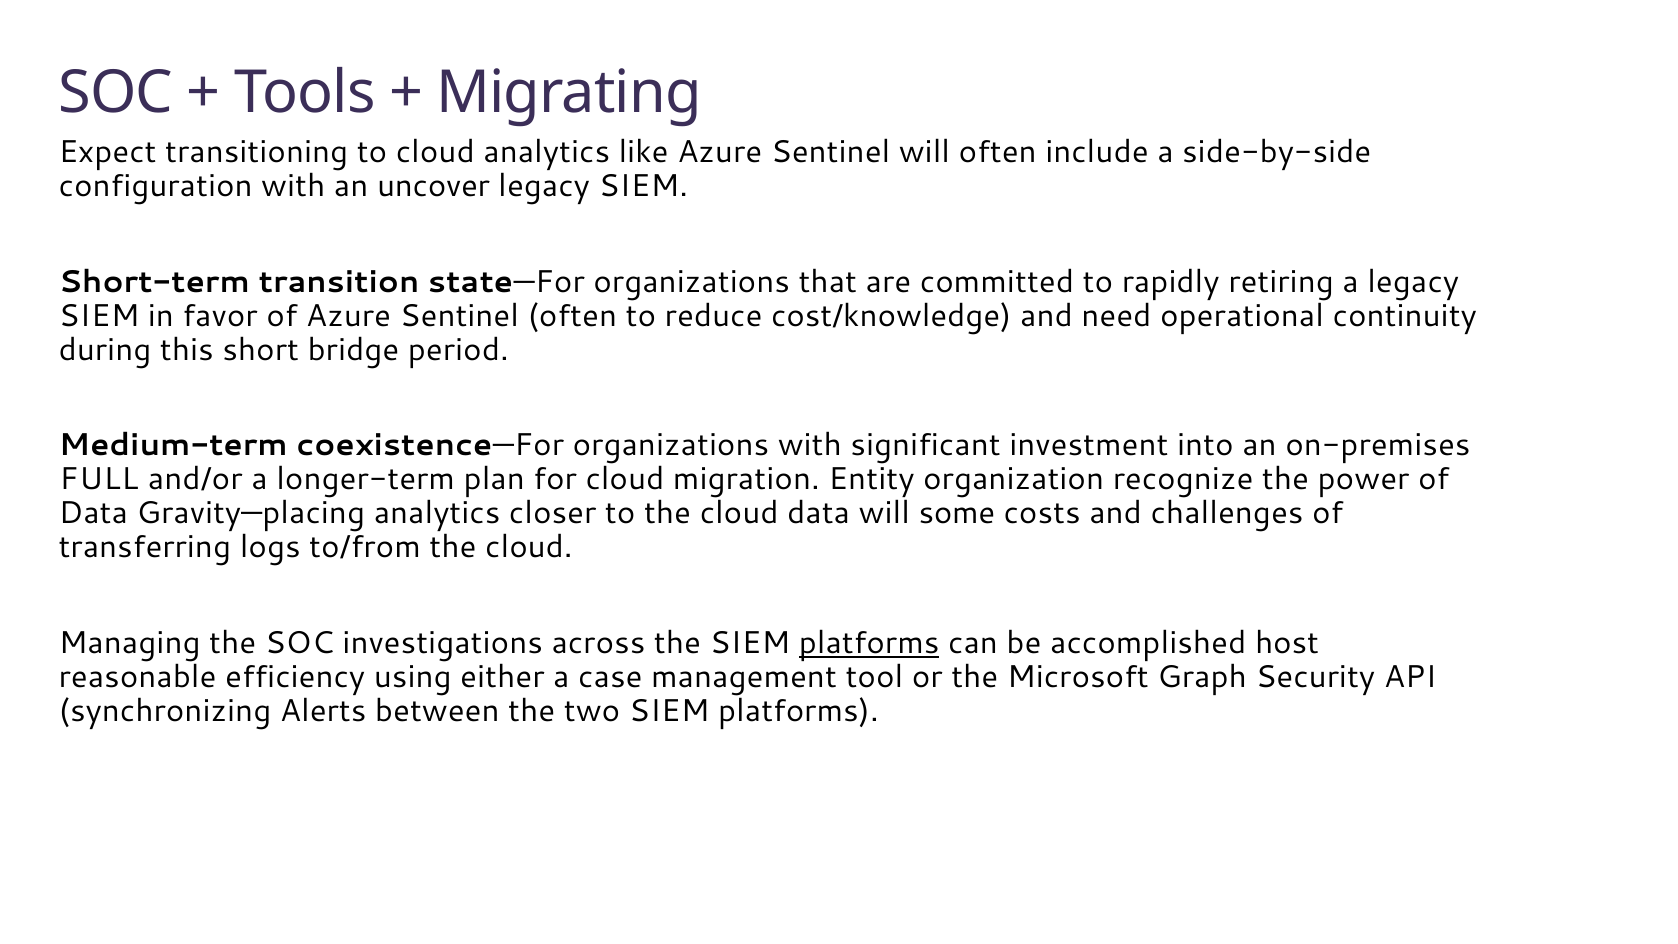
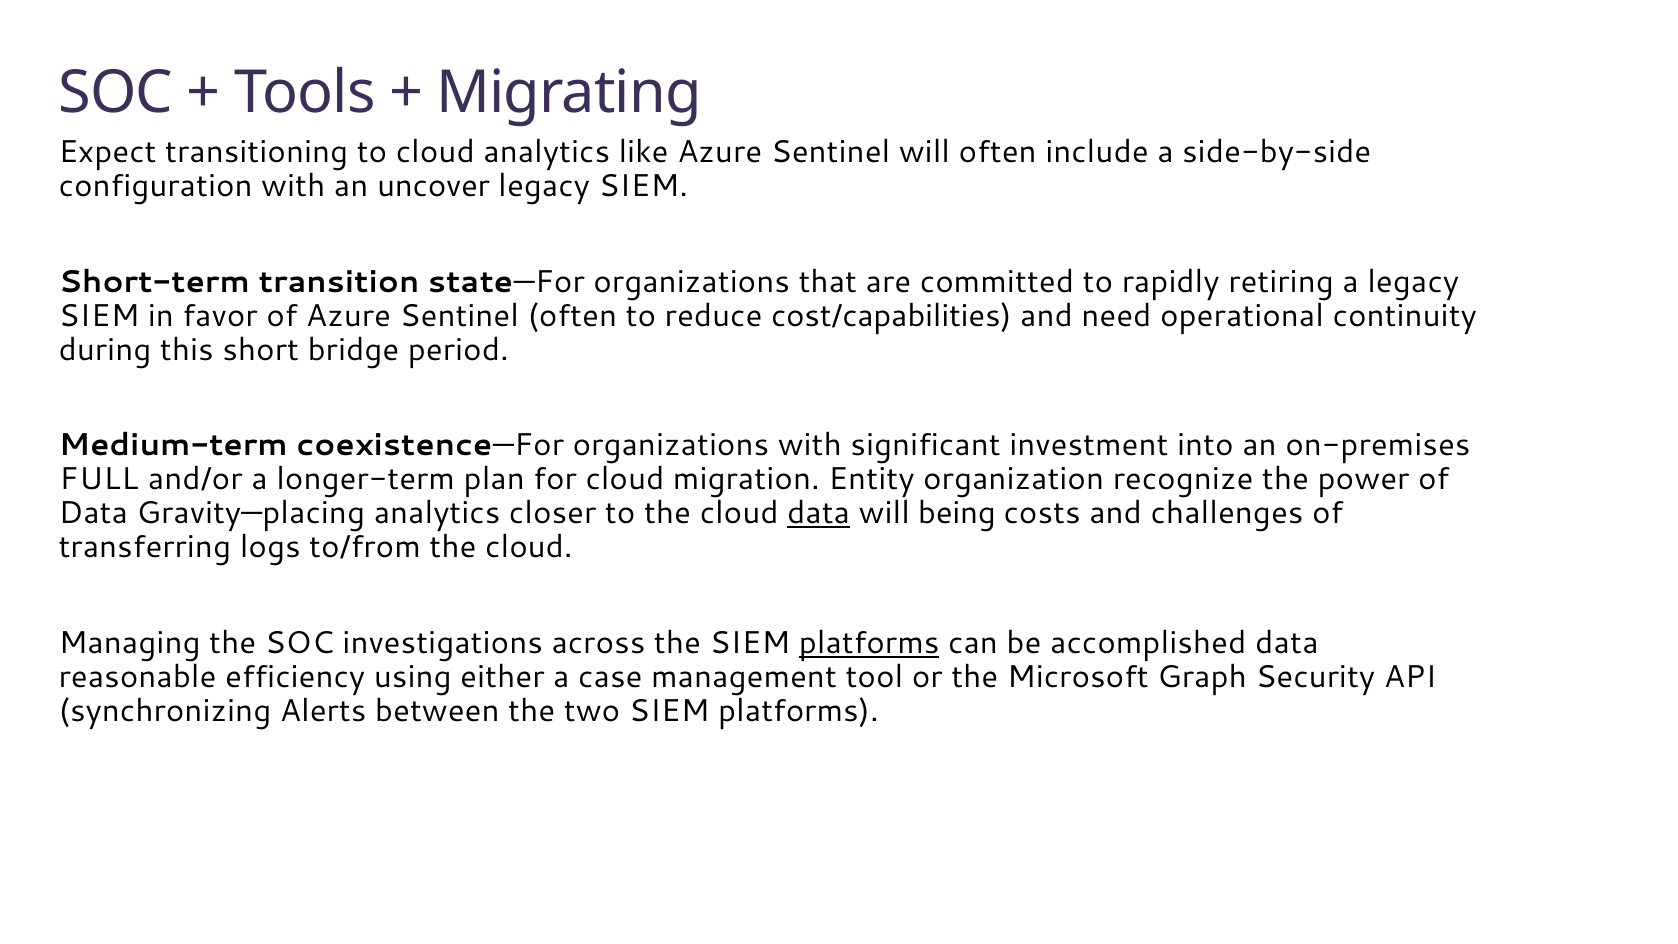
cost/knowledge: cost/knowledge -> cost/capabilities
data at (819, 513) underline: none -> present
some: some -> being
accomplished host: host -> data
